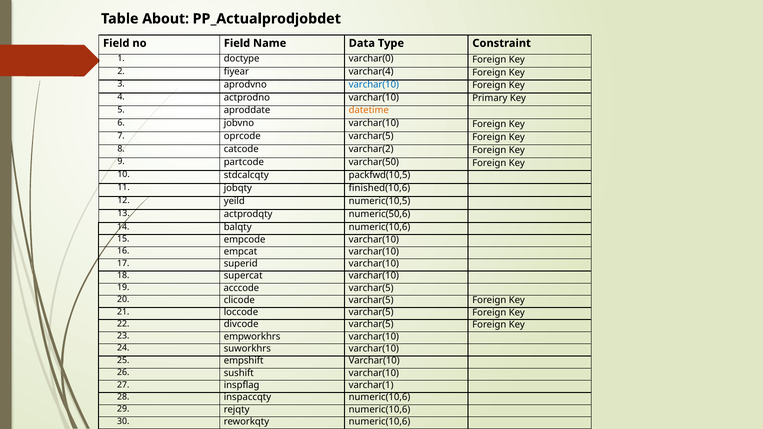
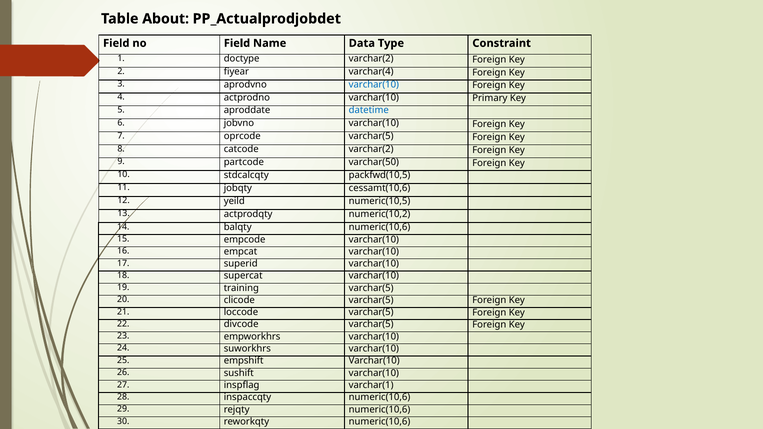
doctype varchar(0: varchar(0 -> varchar(2
datetime colour: orange -> blue
finished(10,6: finished(10,6 -> cessamt(10,6
numeric(50,6: numeric(50,6 -> numeric(10,2
acccode: acccode -> training
